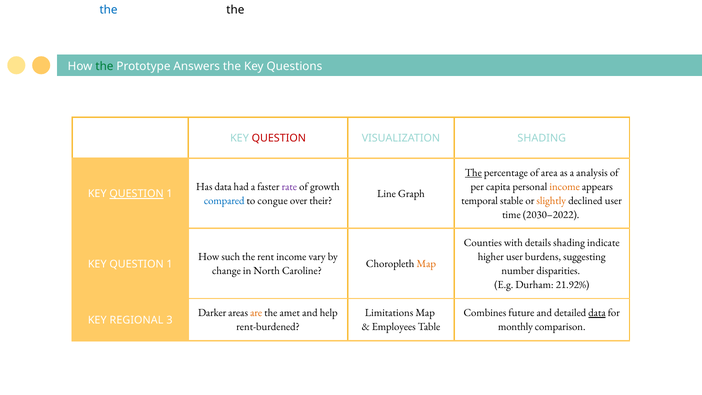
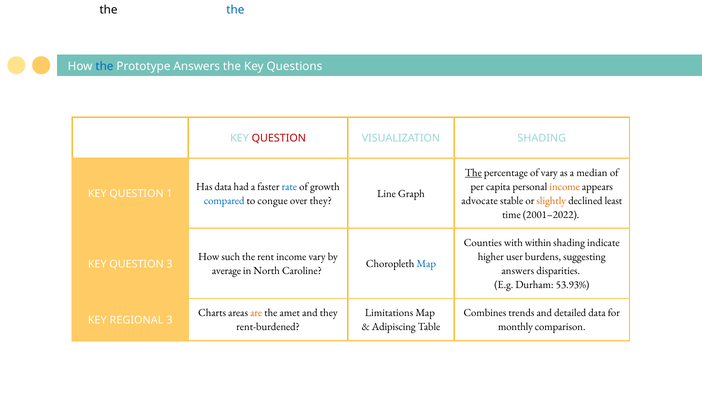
the at (109, 10) colour: blue -> black
the at (235, 10) colour: black -> blue
the at (104, 66) colour: green -> blue
of area: area -> vary
analysis: analysis -> median
rate colour: purple -> blue
QUESTION at (137, 194) underline: present -> none
over their: their -> they
temporal: temporal -> advocate
declined user: user -> least
2030–2022: 2030–2022 -> 2001–2022
details: details -> within
Map at (426, 264) colour: orange -> blue
1 at (170, 264): 1 -> 3
change: change -> average
number at (518, 271): number -> answers
21.92%: 21.92% -> 53.93%
Darker: Darker -> Charts
and help: help -> they
future: future -> trends
data at (597, 313) underline: present -> none
Employees: Employees -> Adipiscing
